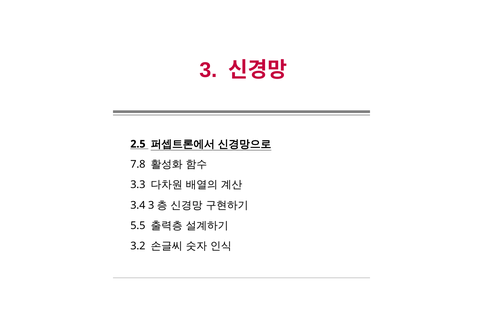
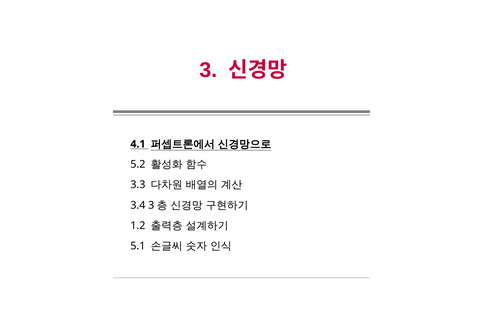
2.5: 2.5 -> 4.1
7.8: 7.8 -> 5.2
5.5: 5.5 -> 1.2
3.2: 3.2 -> 5.1
